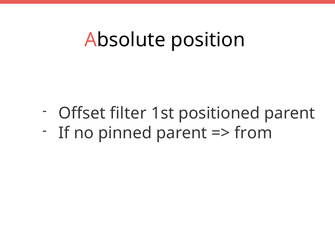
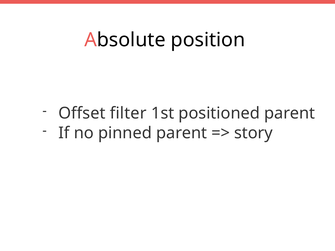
from: from -> story
